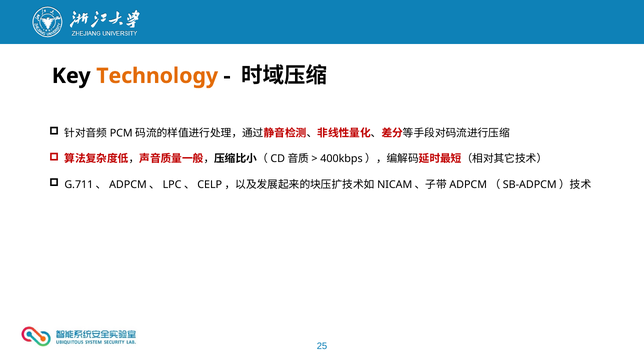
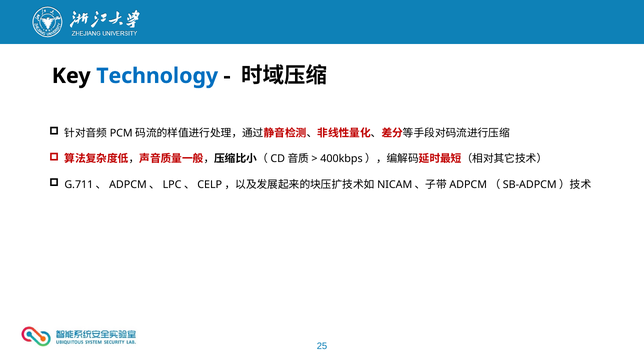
Technology colour: orange -> blue
